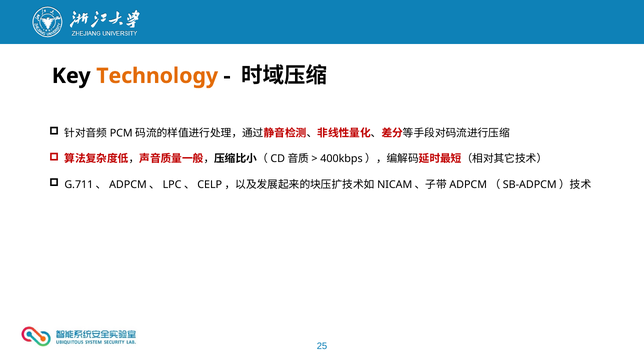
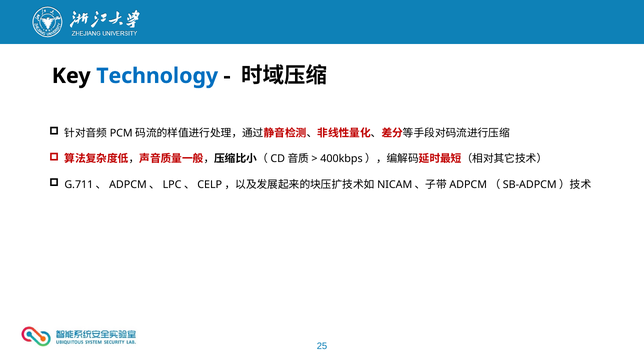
Technology colour: orange -> blue
